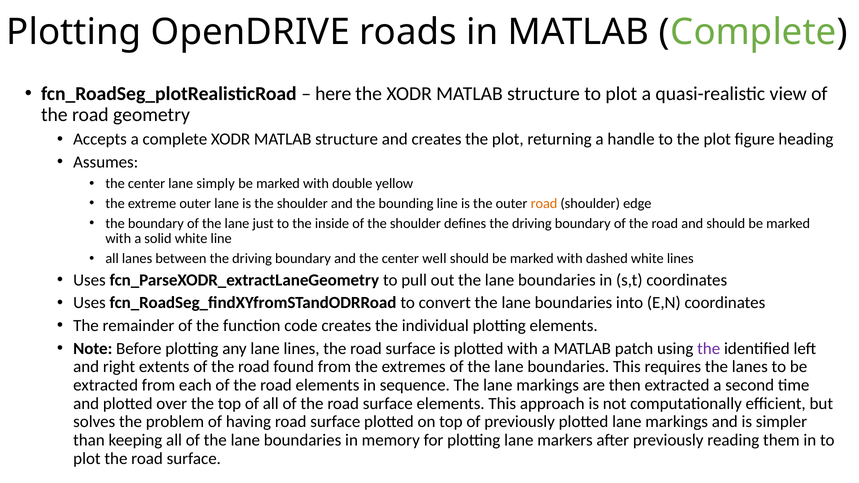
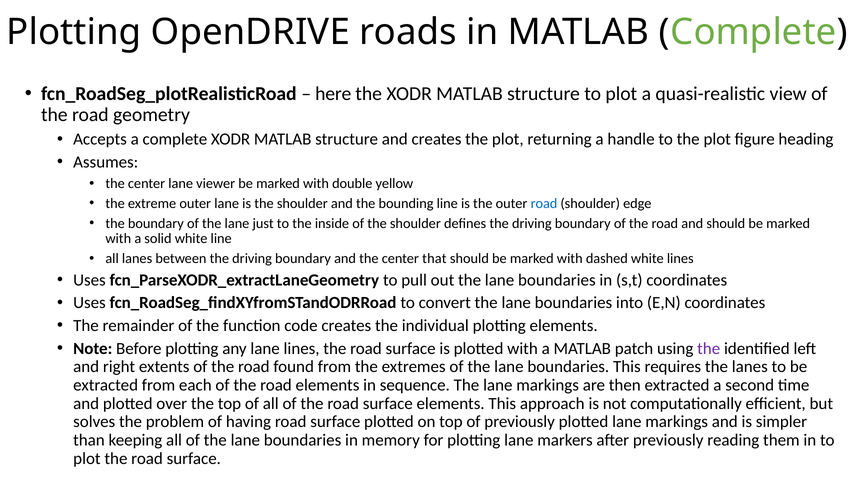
simply: simply -> viewer
road at (544, 203) colour: orange -> blue
well: well -> that
